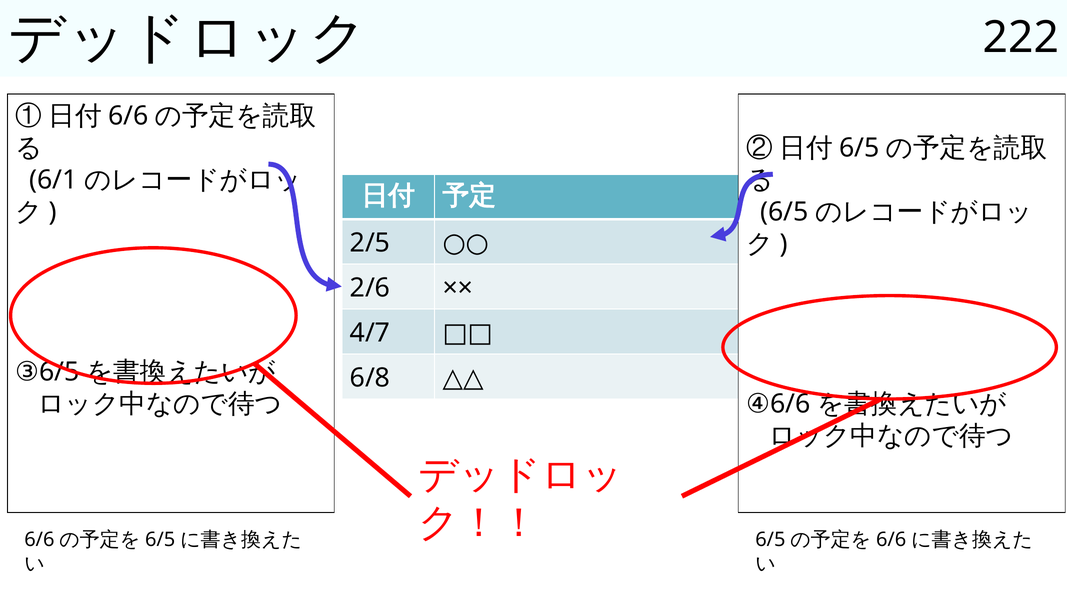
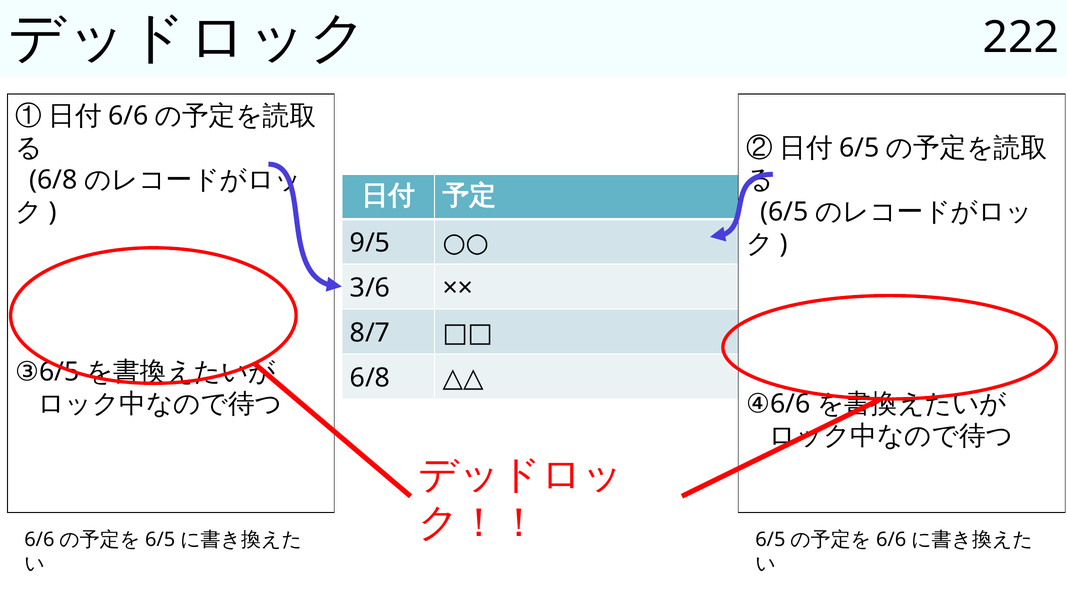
6/1 at (53, 180): 6/1 -> 6/8
2/5: 2/5 -> 9/5
2/6: 2/6 -> 3/6
4/7: 4/7 -> 8/7
